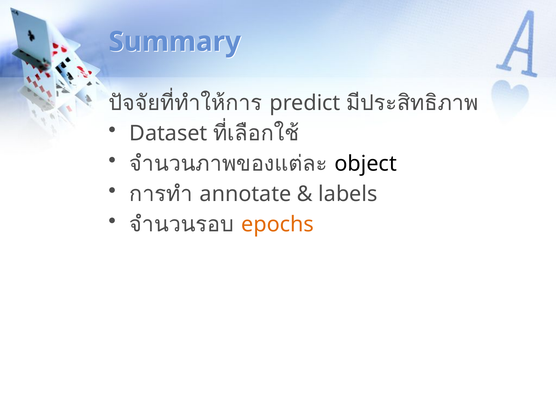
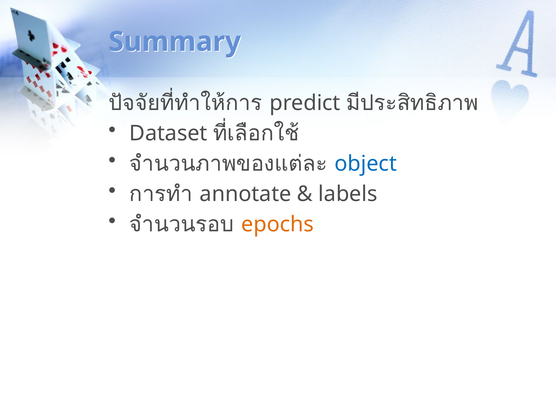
object colour: black -> blue
